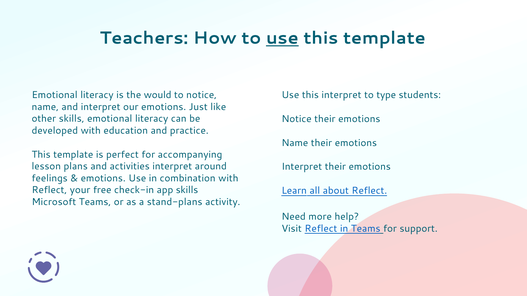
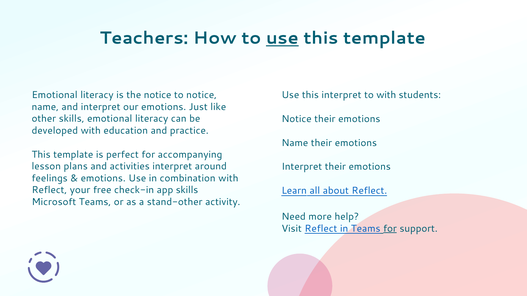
the would: would -> notice
to type: type -> with
stand-plans: stand-plans -> stand-other
for at (390, 229) underline: none -> present
